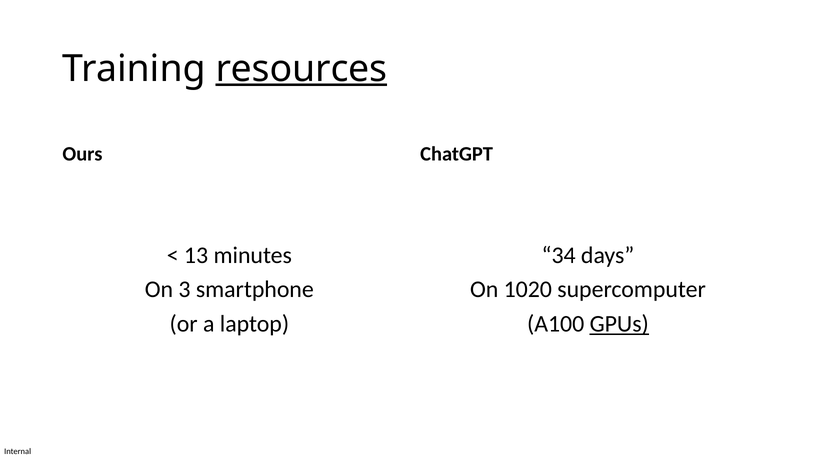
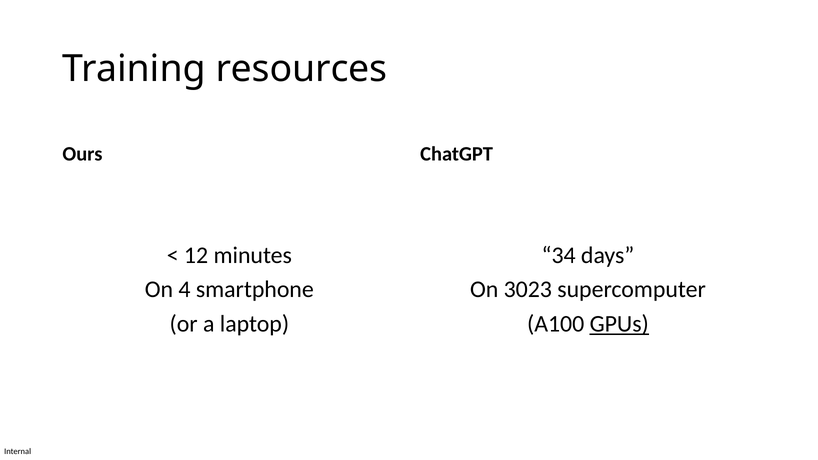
resources underline: present -> none
13: 13 -> 12
3: 3 -> 4
1020: 1020 -> 3023
